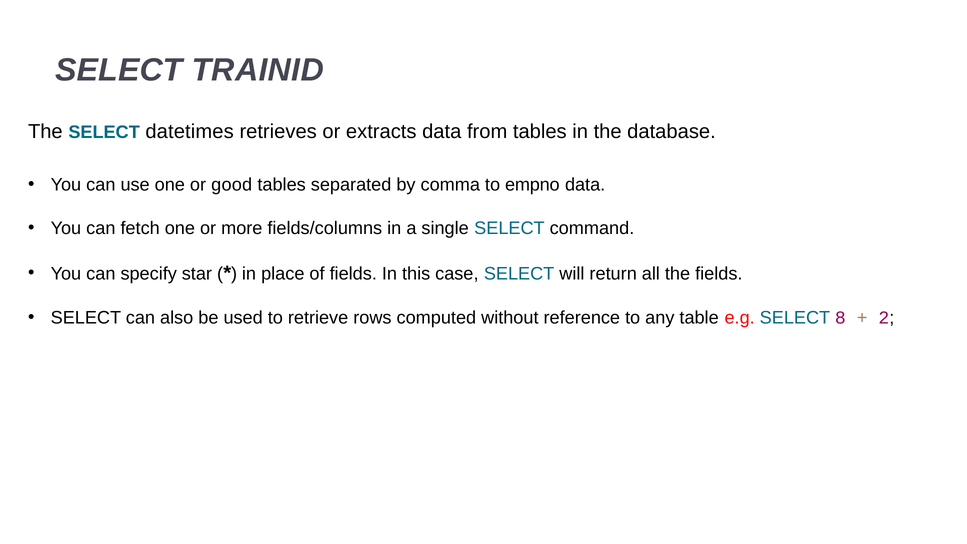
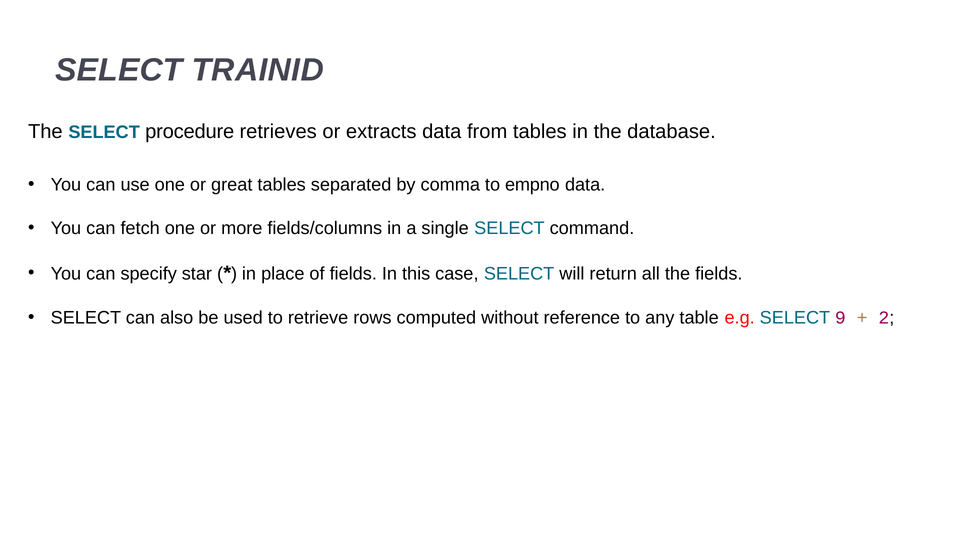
datetimes: datetimes -> procedure
good: good -> great
8: 8 -> 9
